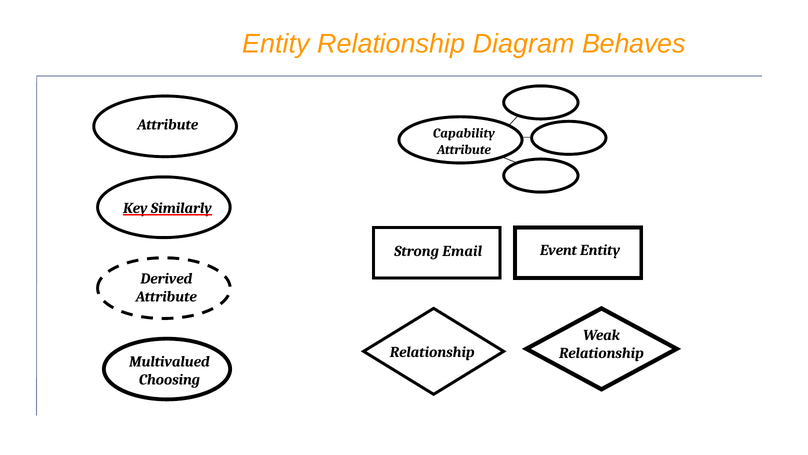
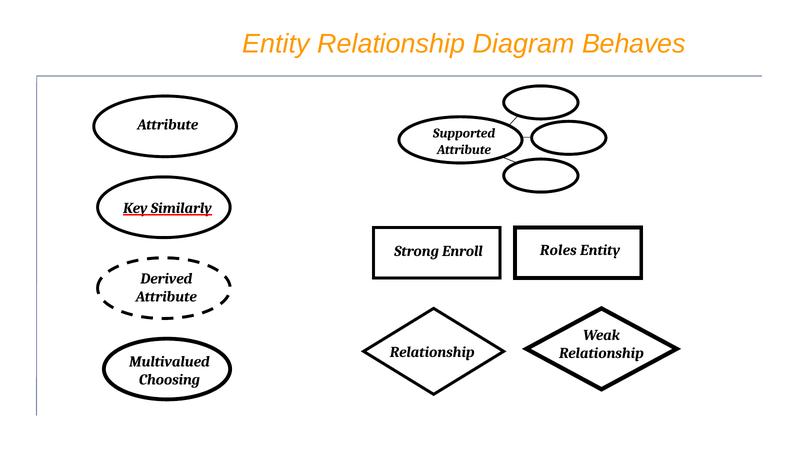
Capability: Capability -> Supported
Event: Event -> Roles
Email: Email -> Enroll
